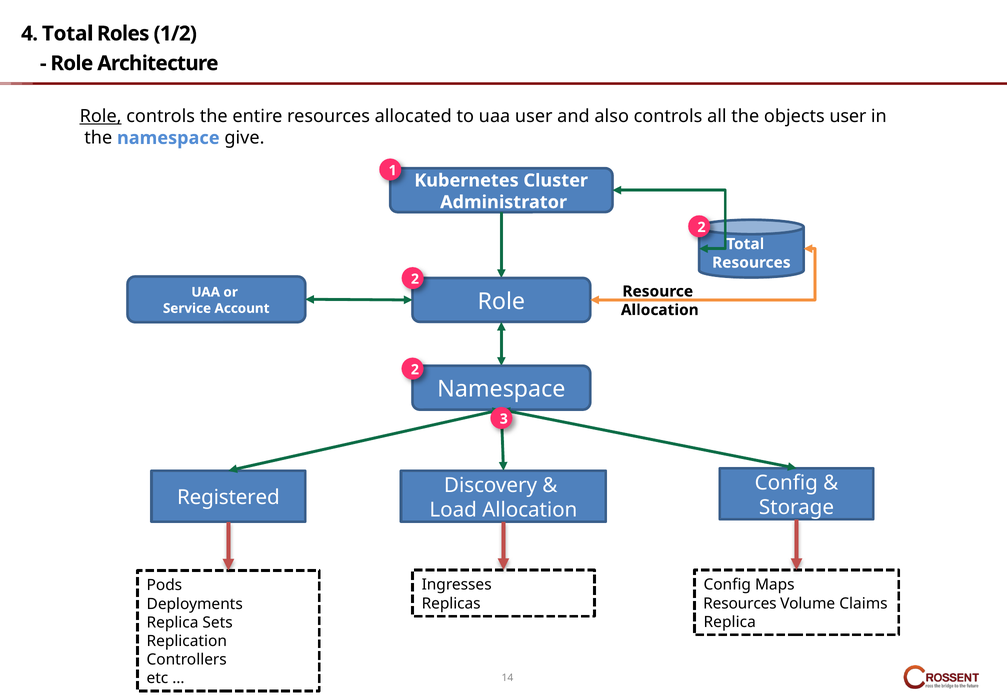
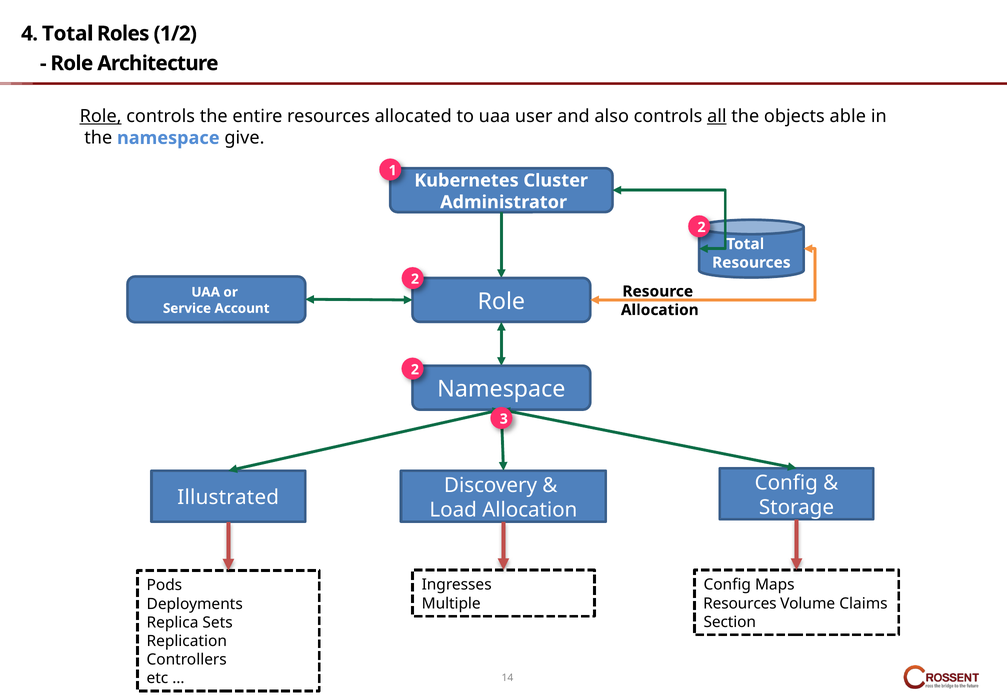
all underline: none -> present
objects user: user -> able
Registered: Registered -> Illustrated
Replicas: Replicas -> Multiple
Replica at (730, 622): Replica -> Section
